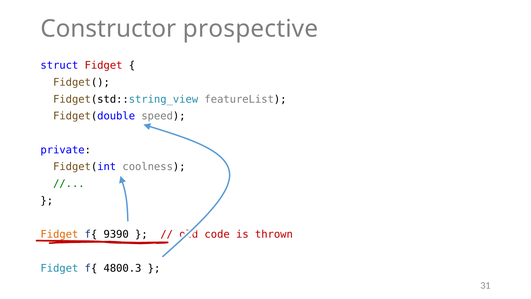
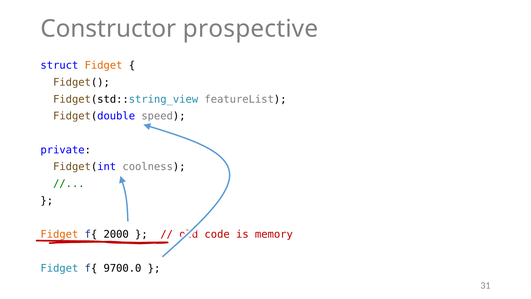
Fidget at (104, 65) colour: red -> orange
9390: 9390 -> 2000
thrown: thrown -> memory
4800.3: 4800.3 -> 9700.0
